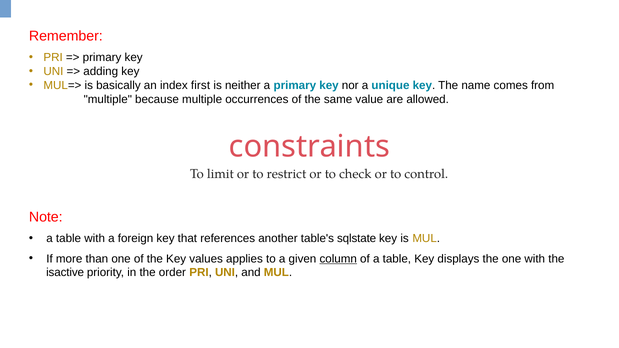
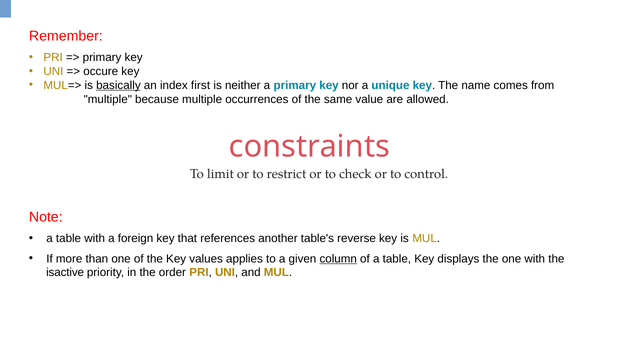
adding: adding -> occure
basically underline: none -> present
sqlstate: sqlstate -> reverse
